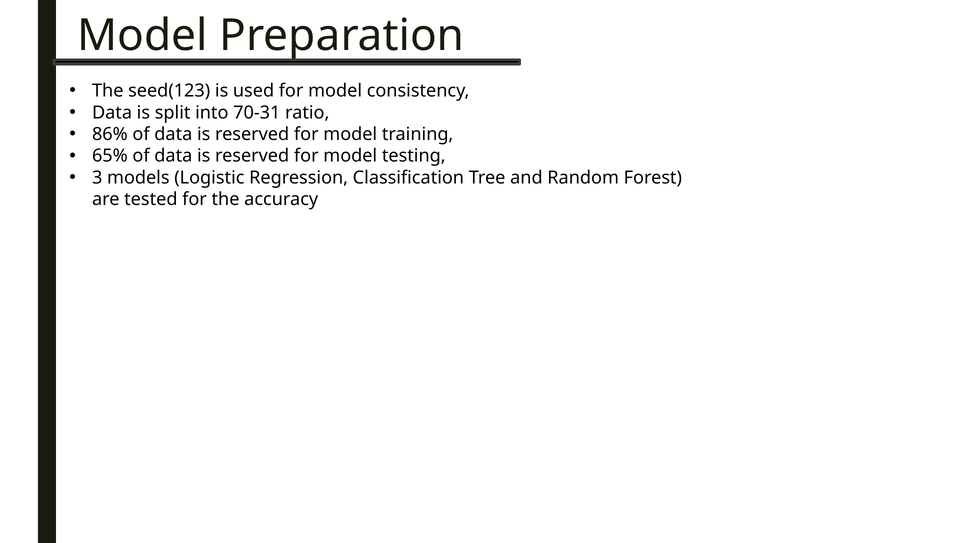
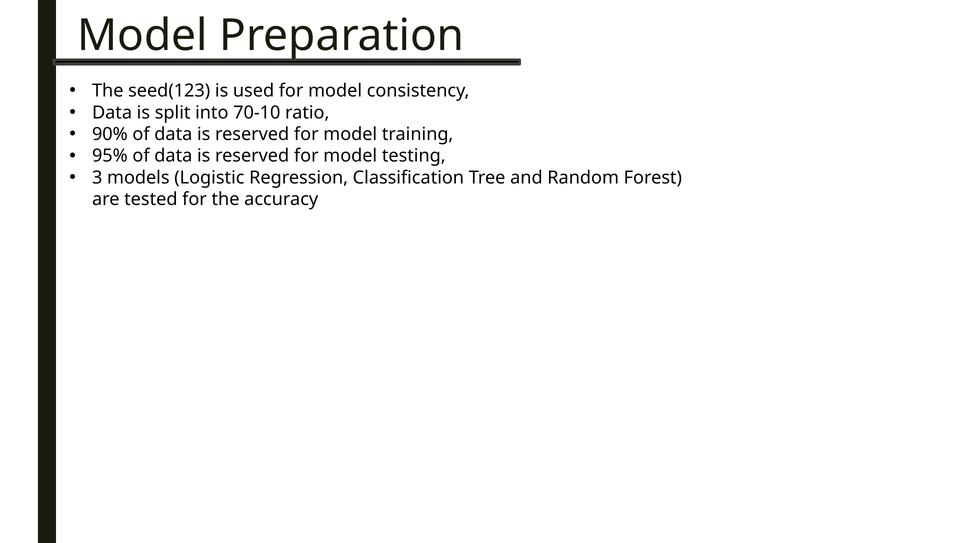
70-31: 70-31 -> 70-10
86%: 86% -> 90%
65%: 65% -> 95%
